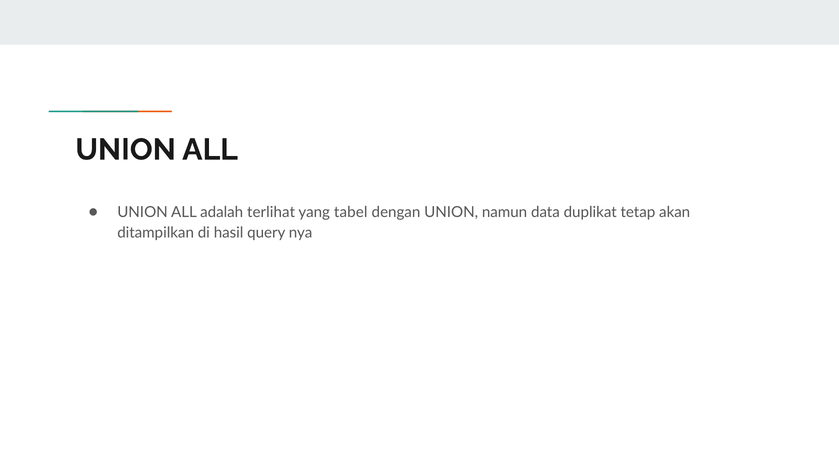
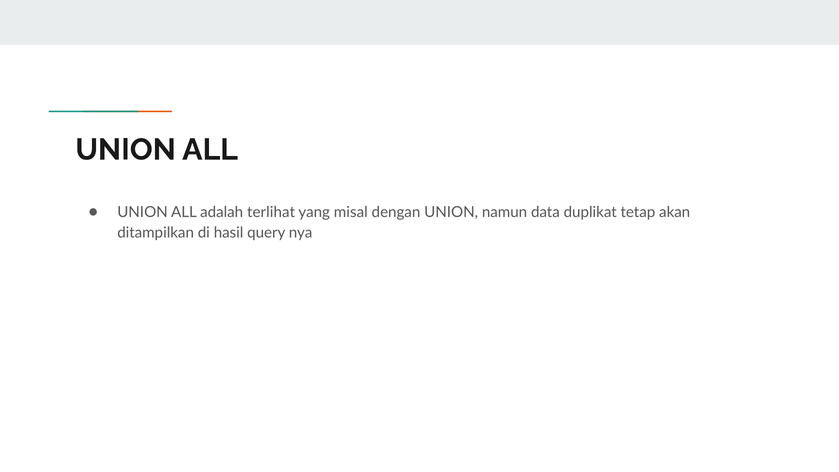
tabel: tabel -> misal
